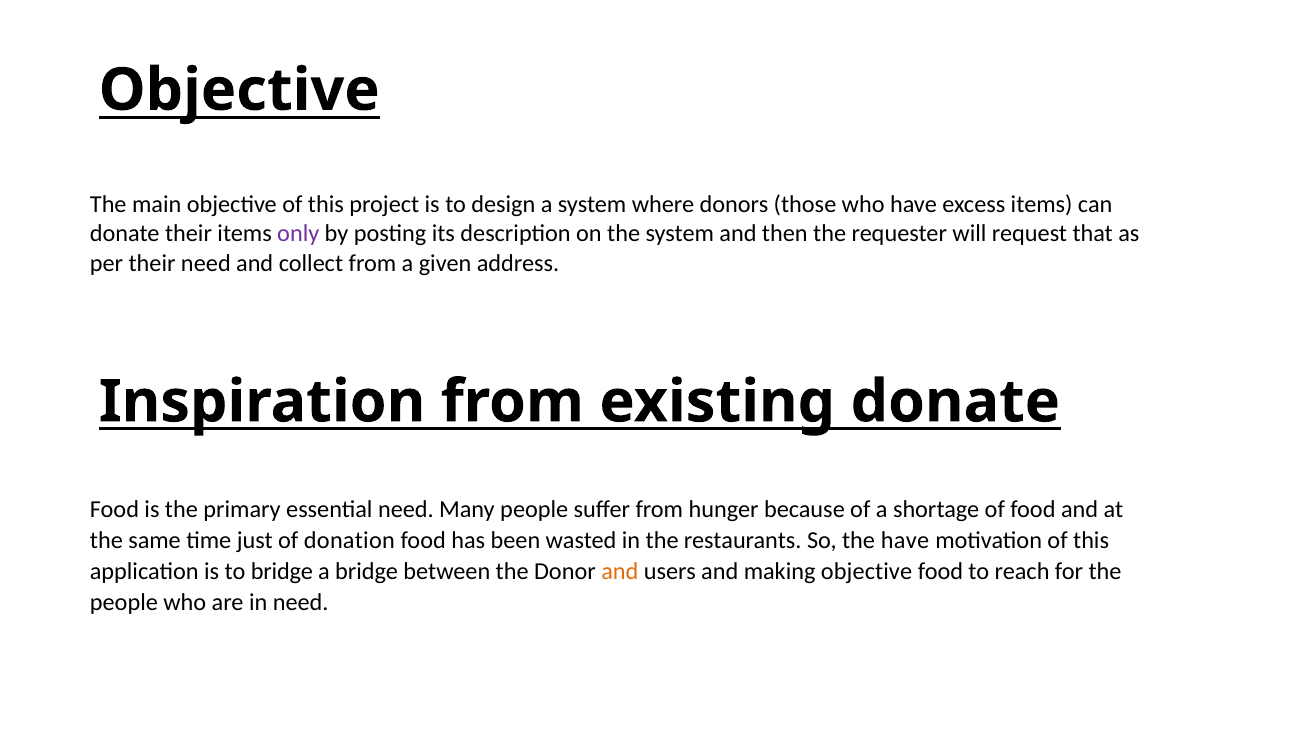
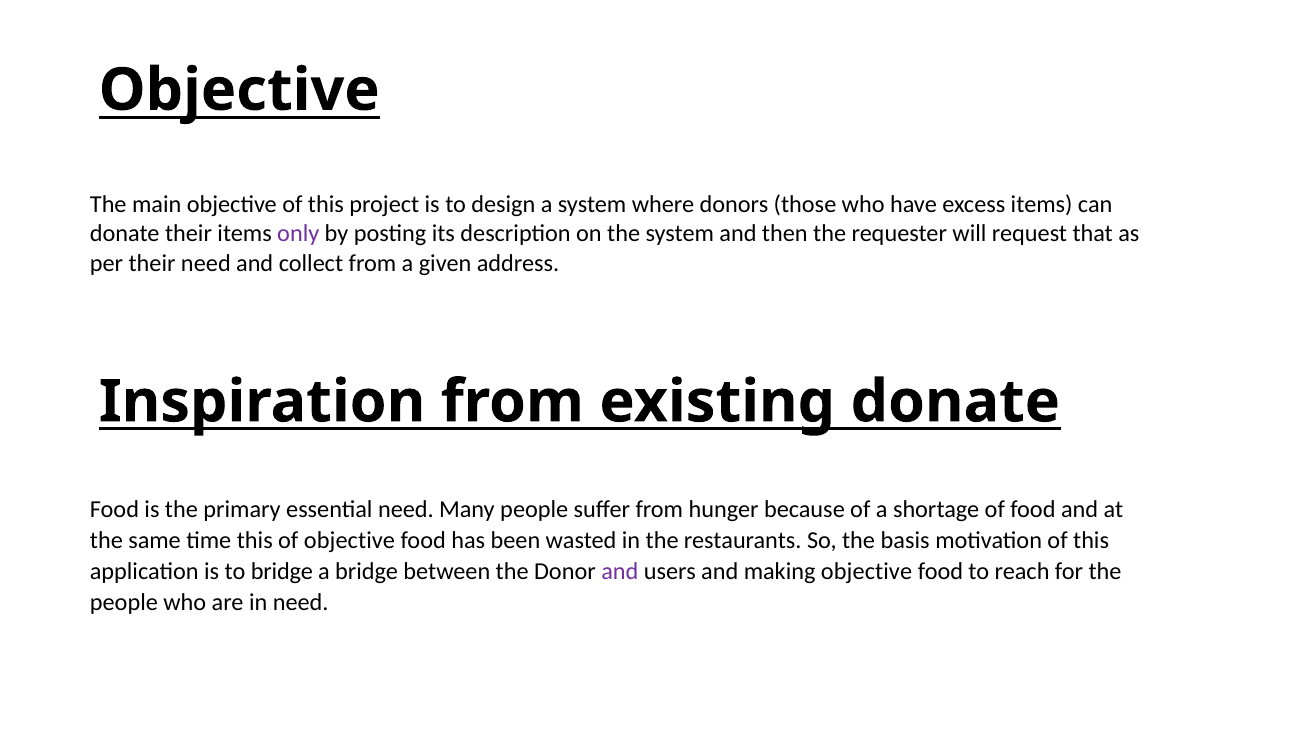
time just: just -> this
of donation: donation -> objective
the have: have -> basis
and at (620, 571) colour: orange -> purple
